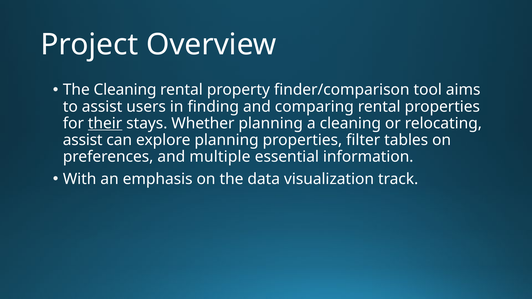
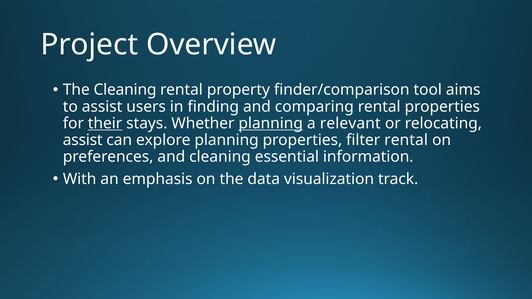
planning at (271, 123) underline: none -> present
a cleaning: cleaning -> relevant
filter tables: tables -> rental
and multiple: multiple -> cleaning
